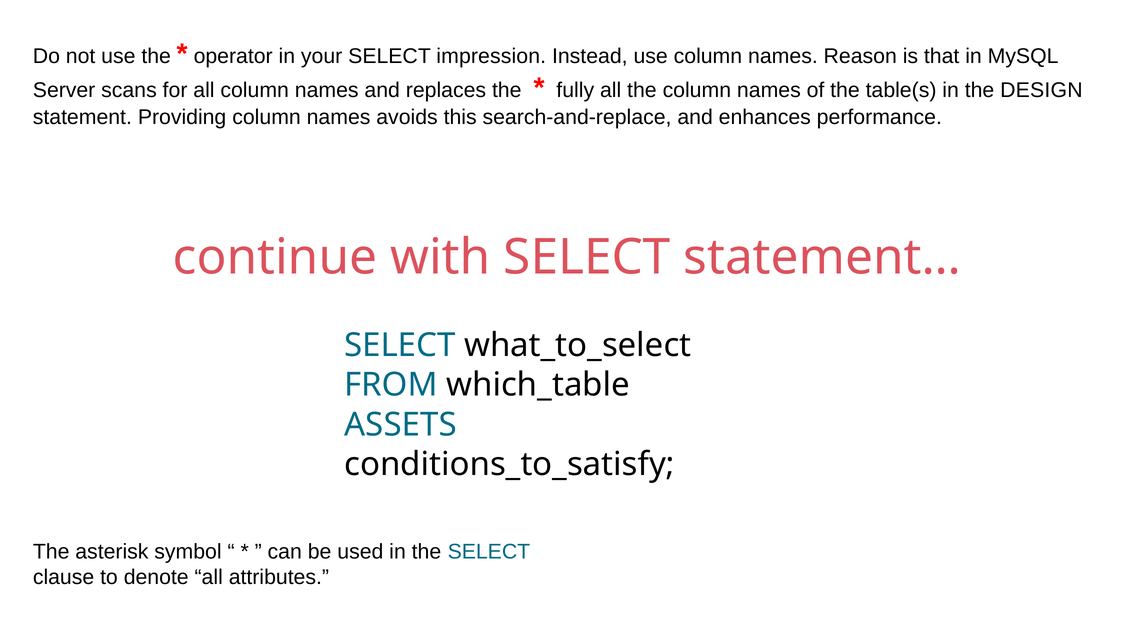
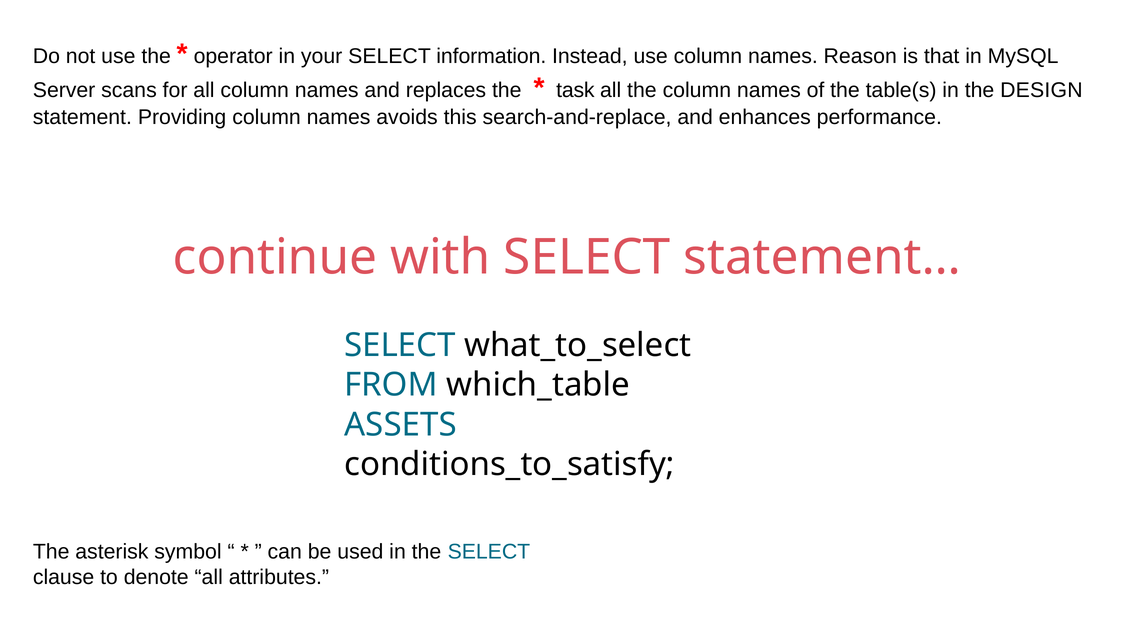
impression: impression -> information
fully: fully -> task
